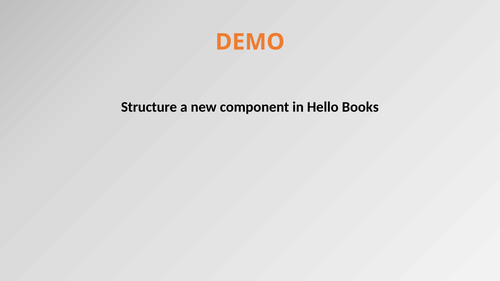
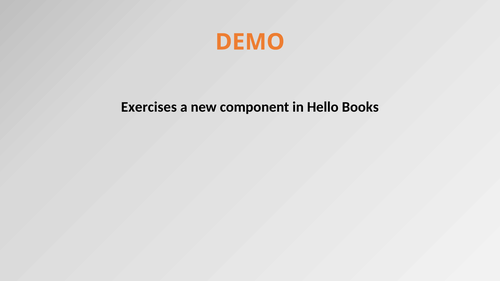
Structure: Structure -> Exercises
